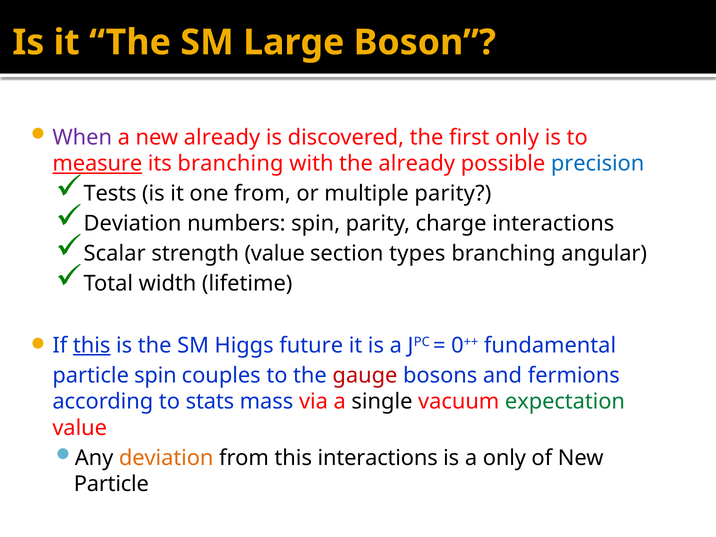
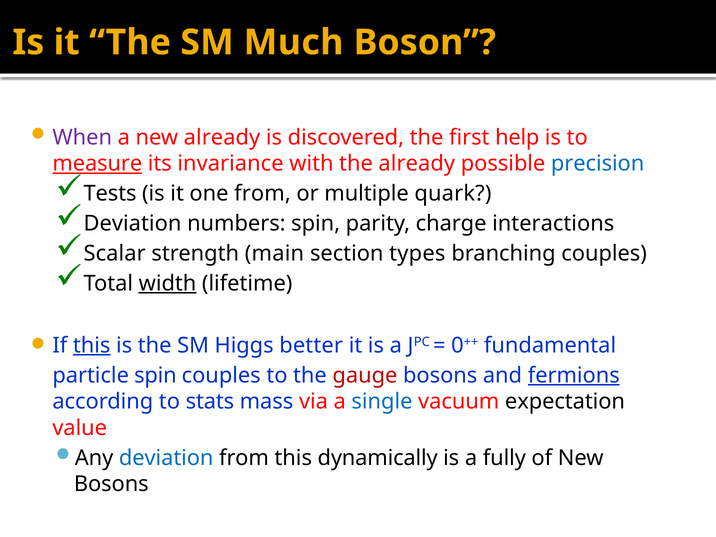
Large: Large -> Much
first only: only -> help
its branching: branching -> invariance
multiple parity: parity -> quark
strength value: value -> main
branching angular: angular -> couples
width underline: none -> present
future: future -> better
fermions underline: none -> present
single colour: black -> blue
expectation colour: green -> black
deviation at (166, 458) colour: orange -> blue
this interactions: interactions -> dynamically
a only: only -> fully
Particle at (111, 484): Particle -> Bosons
